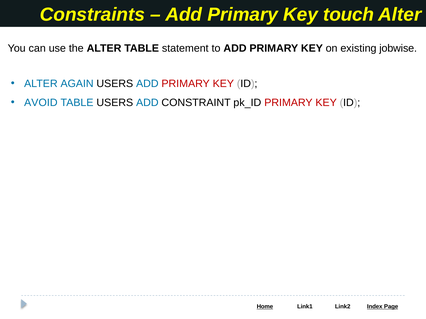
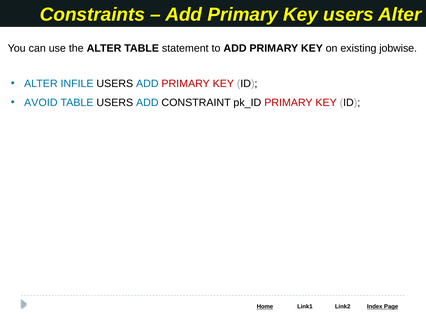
Key touch: touch -> users
AGAIN: AGAIN -> INFILE
